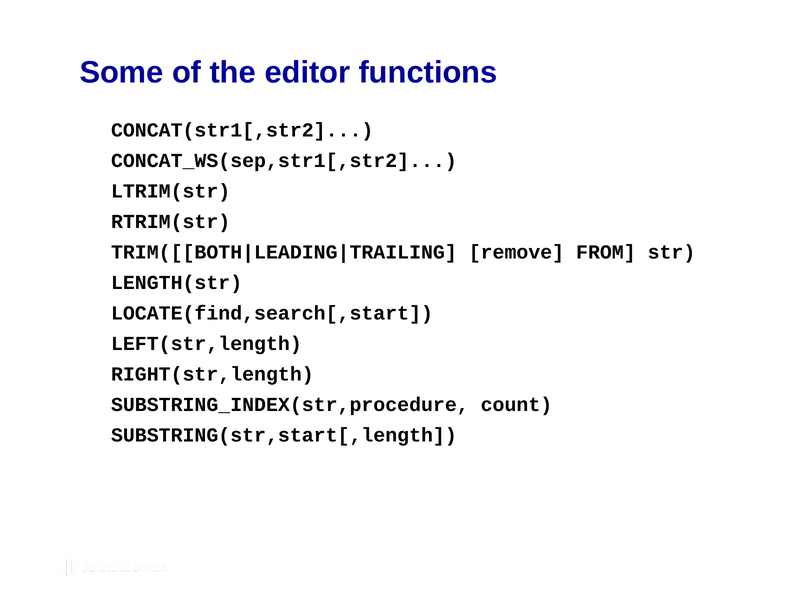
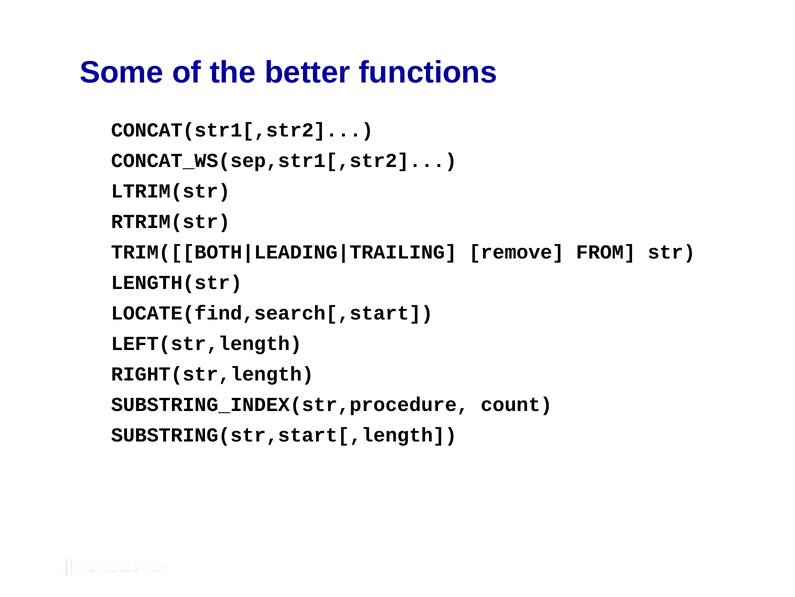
editor: editor -> better
